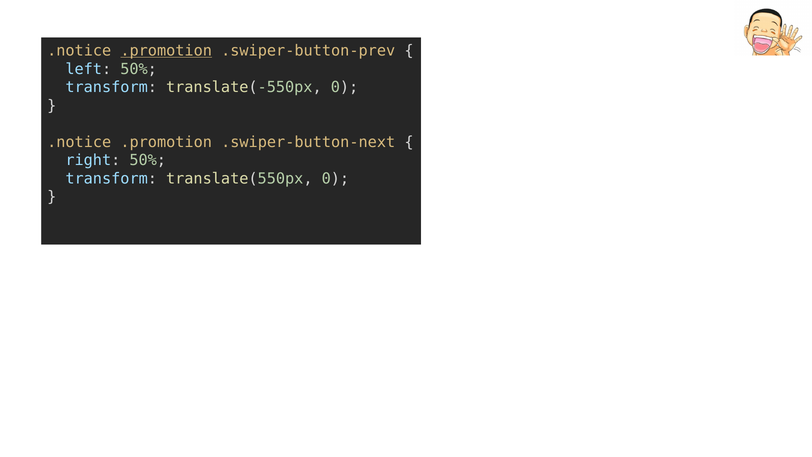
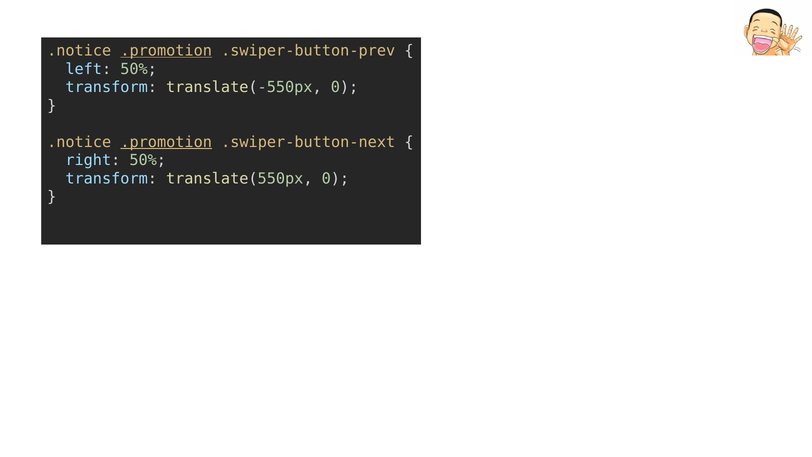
.promotion at (166, 142) underline: none -> present
